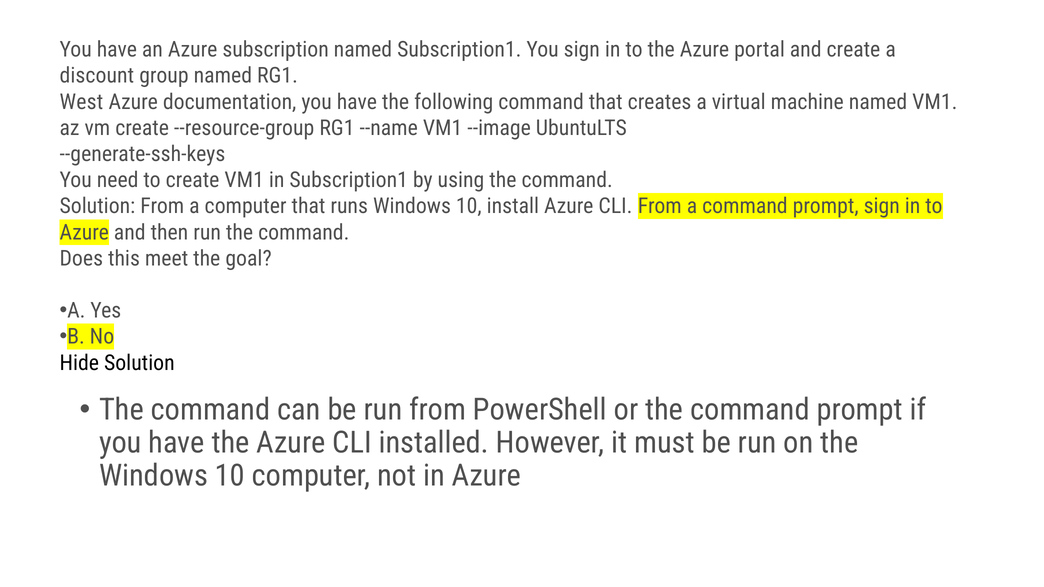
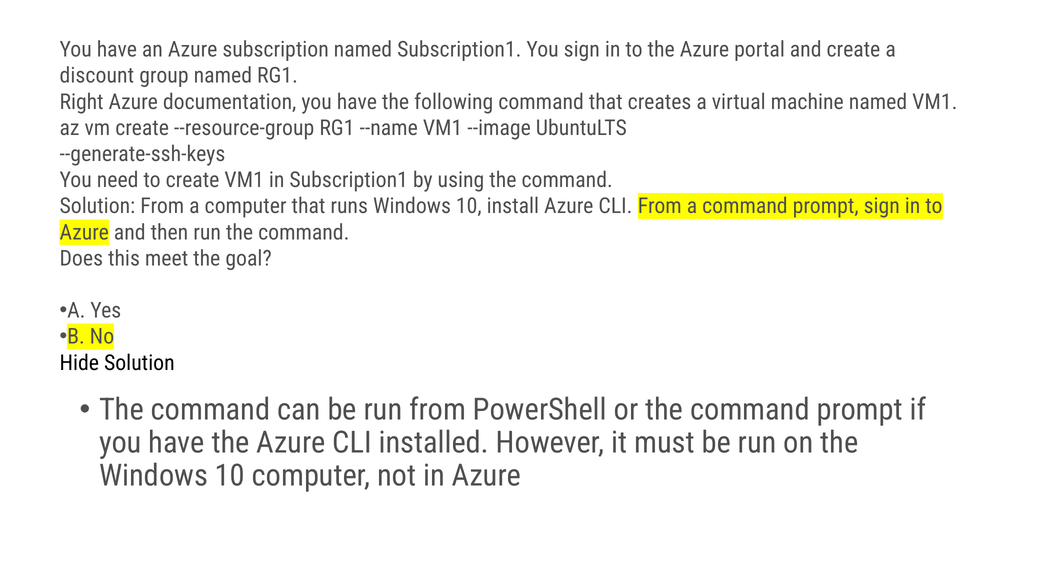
West: West -> Right
